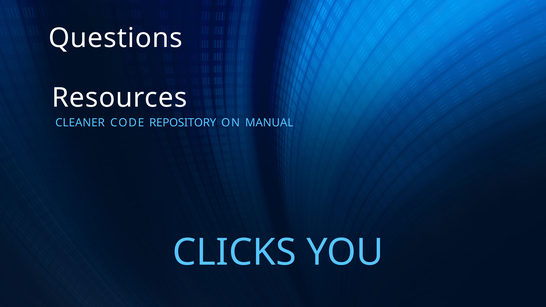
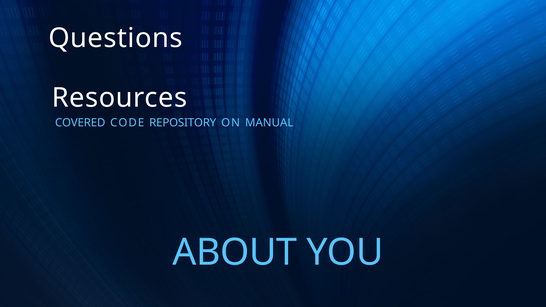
CLEANER: CLEANER -> COVERED
CLICKS: CLICKS -> ABOUT
